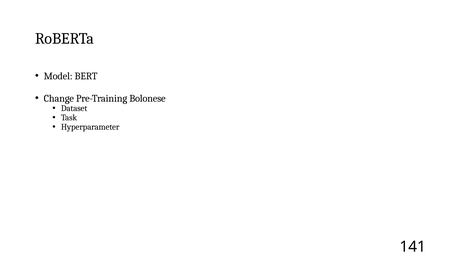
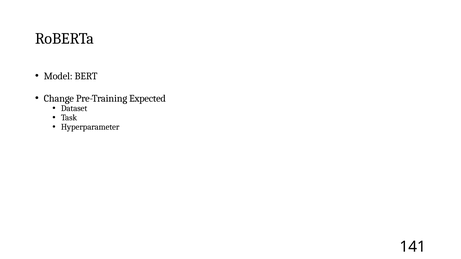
Bolonese: Bolonese -> Expected
